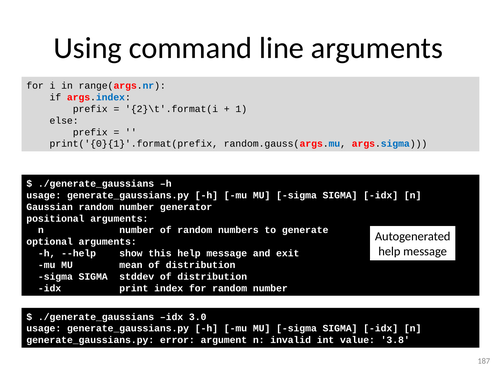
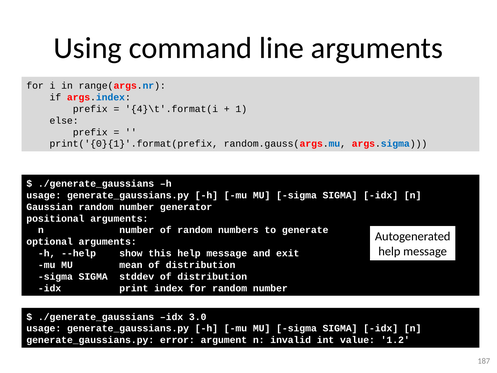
2}\t'.format(i: 2}\t'.format(i -> 4}\t'.format(i
3.8: 3.8 -> 1.2
